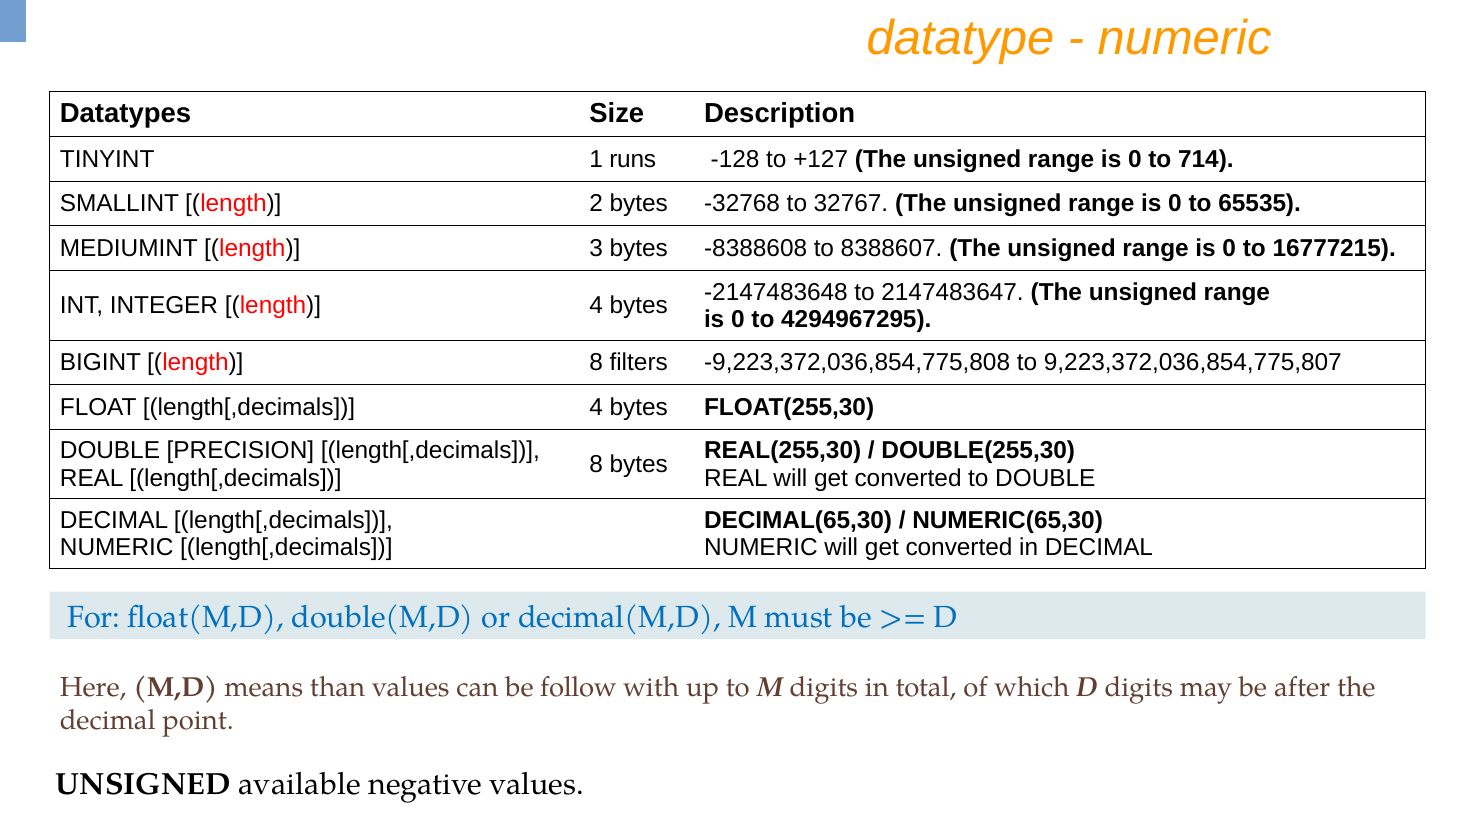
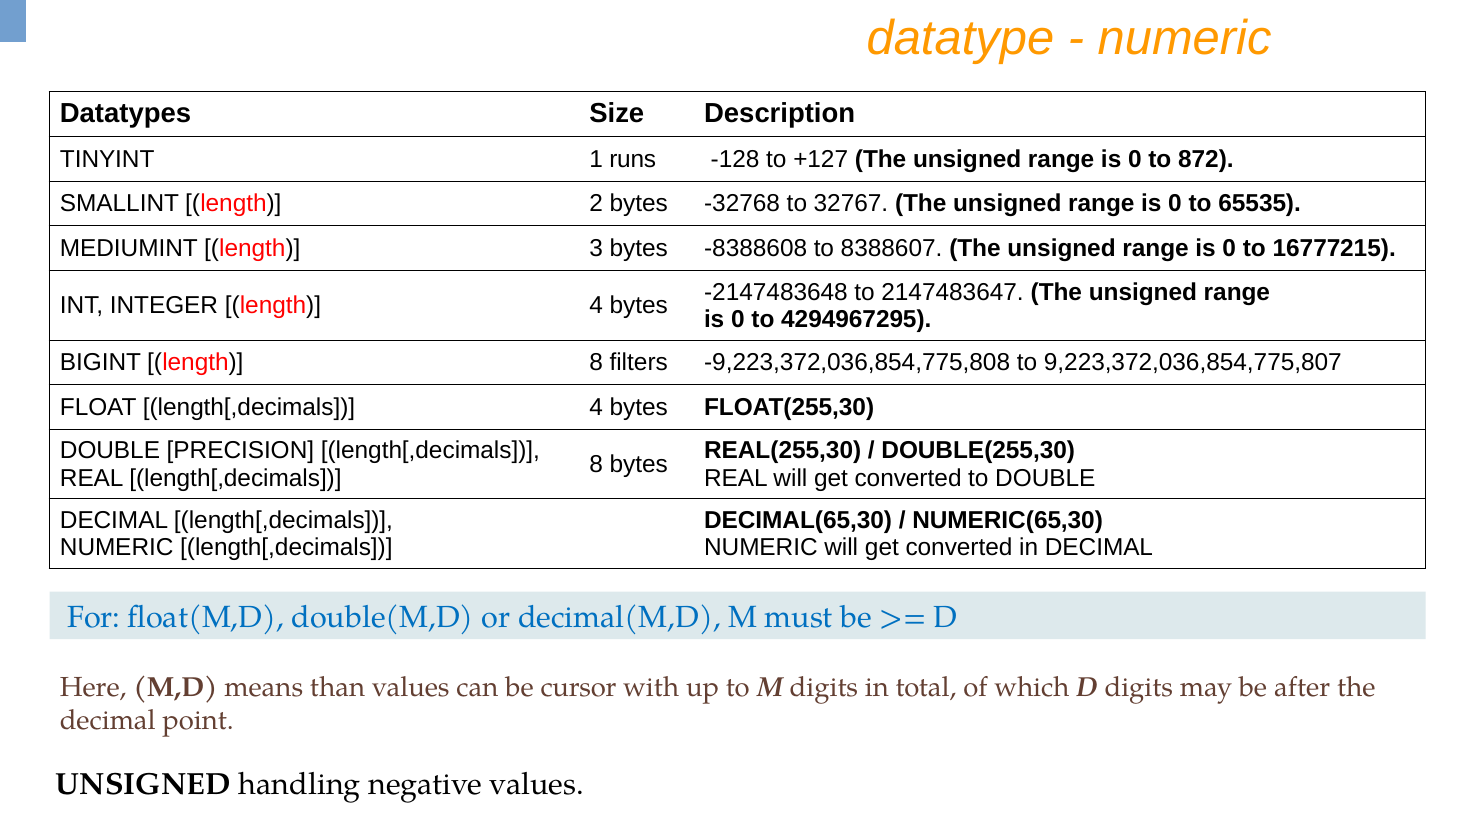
714: 714 -> 872
follow: follow -> cursor
available: available -> handling
